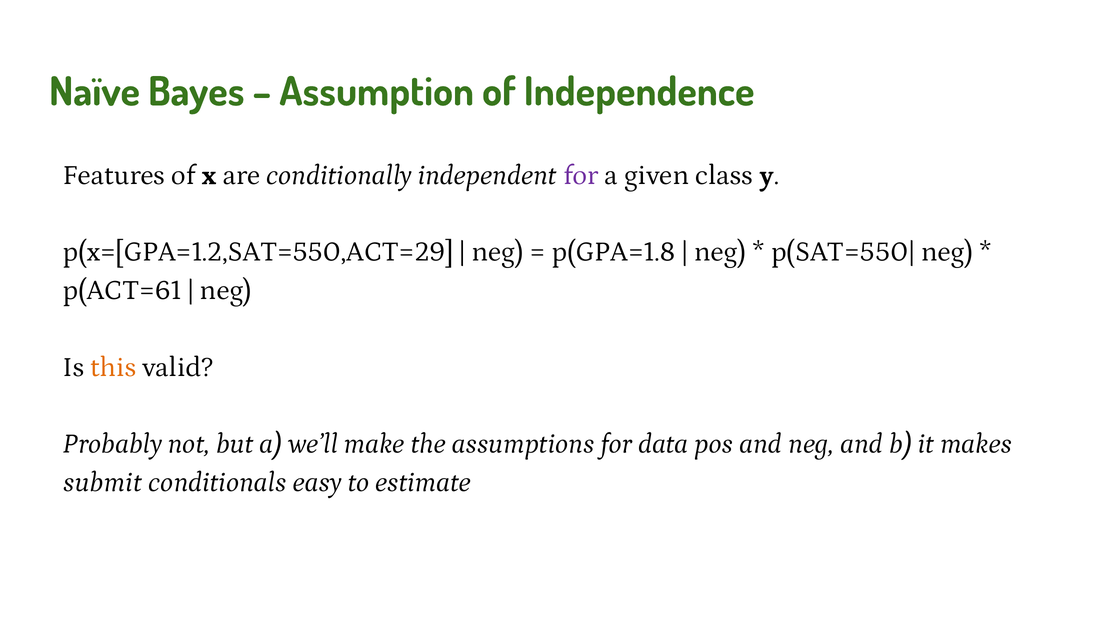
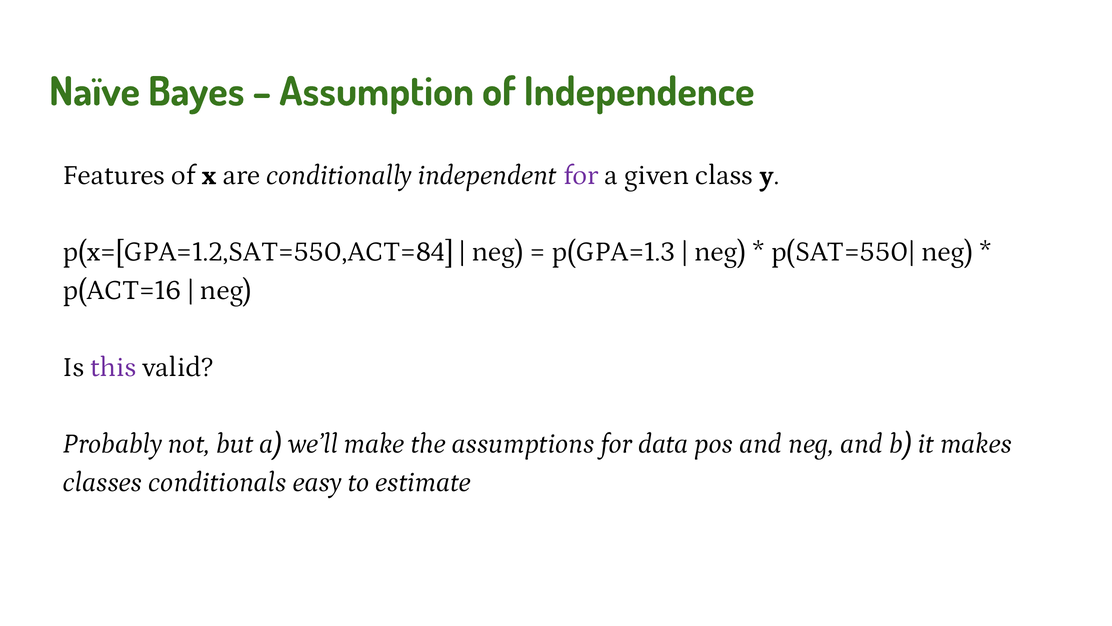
p(x=[GPA=1.2,SAT=550,ACT=29: p(x=[GPA=1.2,SAT=550,ACT=29 -> p(x=[GPA=1.2,SAT=550,ACT=84
p(GPA=1.8: p(GPA=1.8 -> p(GPA=1.3
p(ACT=61: p(ACT=61 -> p(ACT=16
this colour: orange -> purple
submit: submit -> classes
